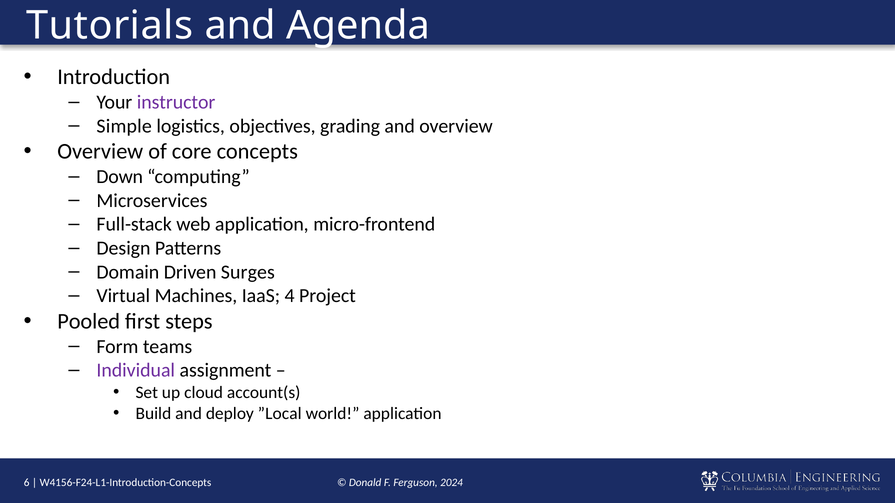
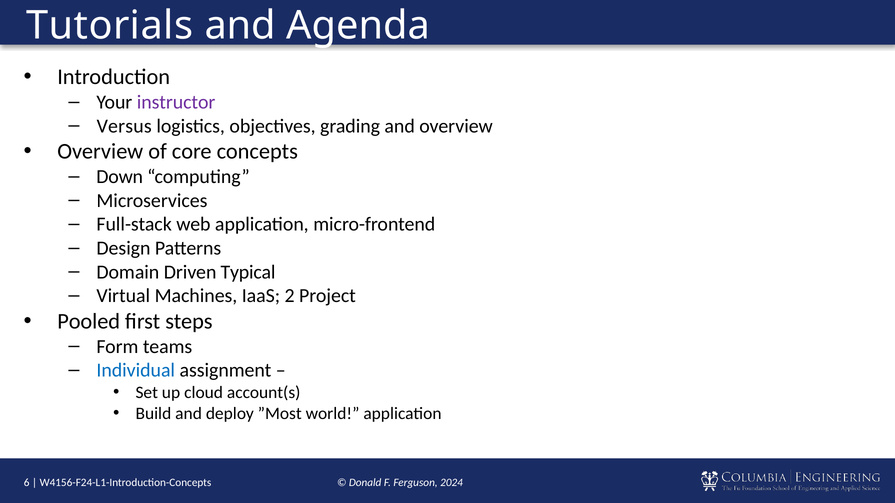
Simple: Simple -> Versus
Surges: Surges -> Typical
4: 4 -> 2
Individual colour: purple -> blue
”Local: ”Local -> ”Most
